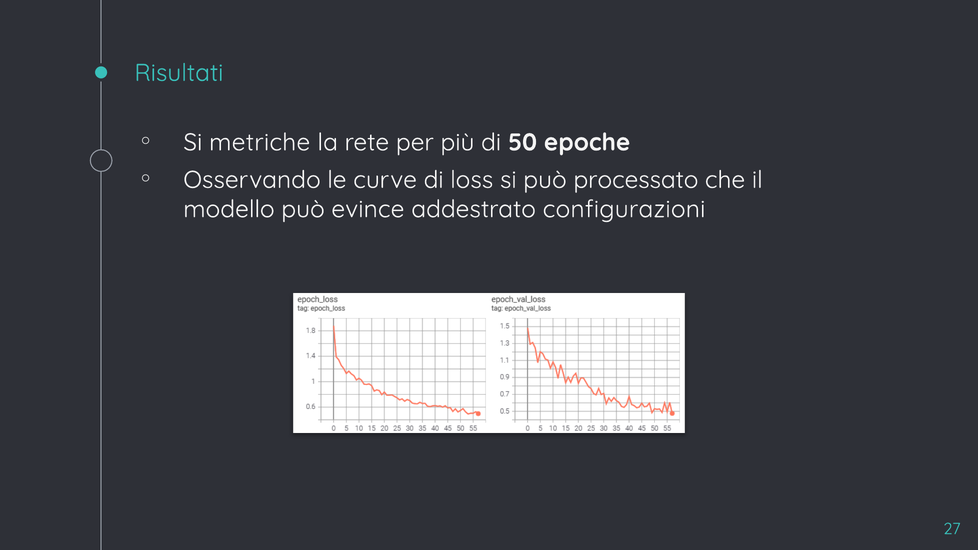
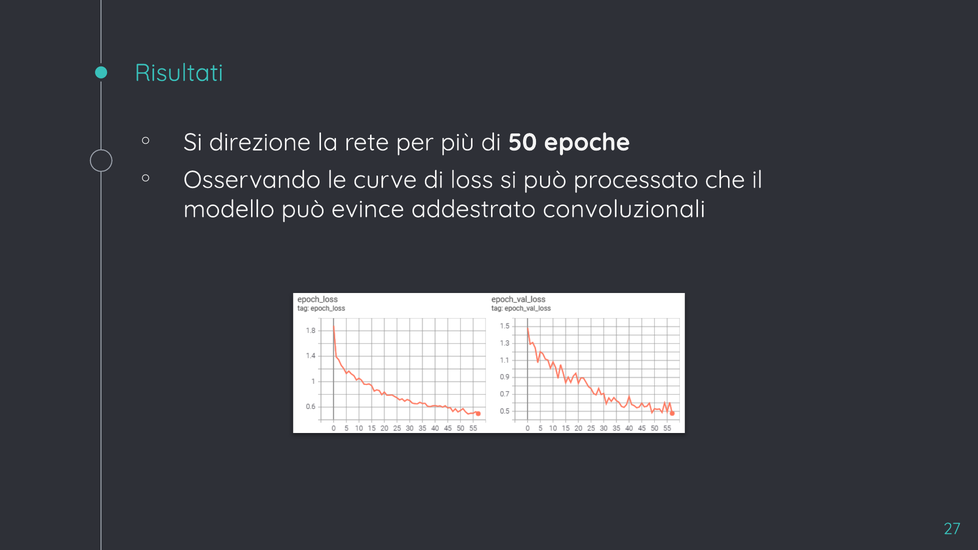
metriche: metriche -> direzione
configurazioni: configurazioni -> convoluzionali
